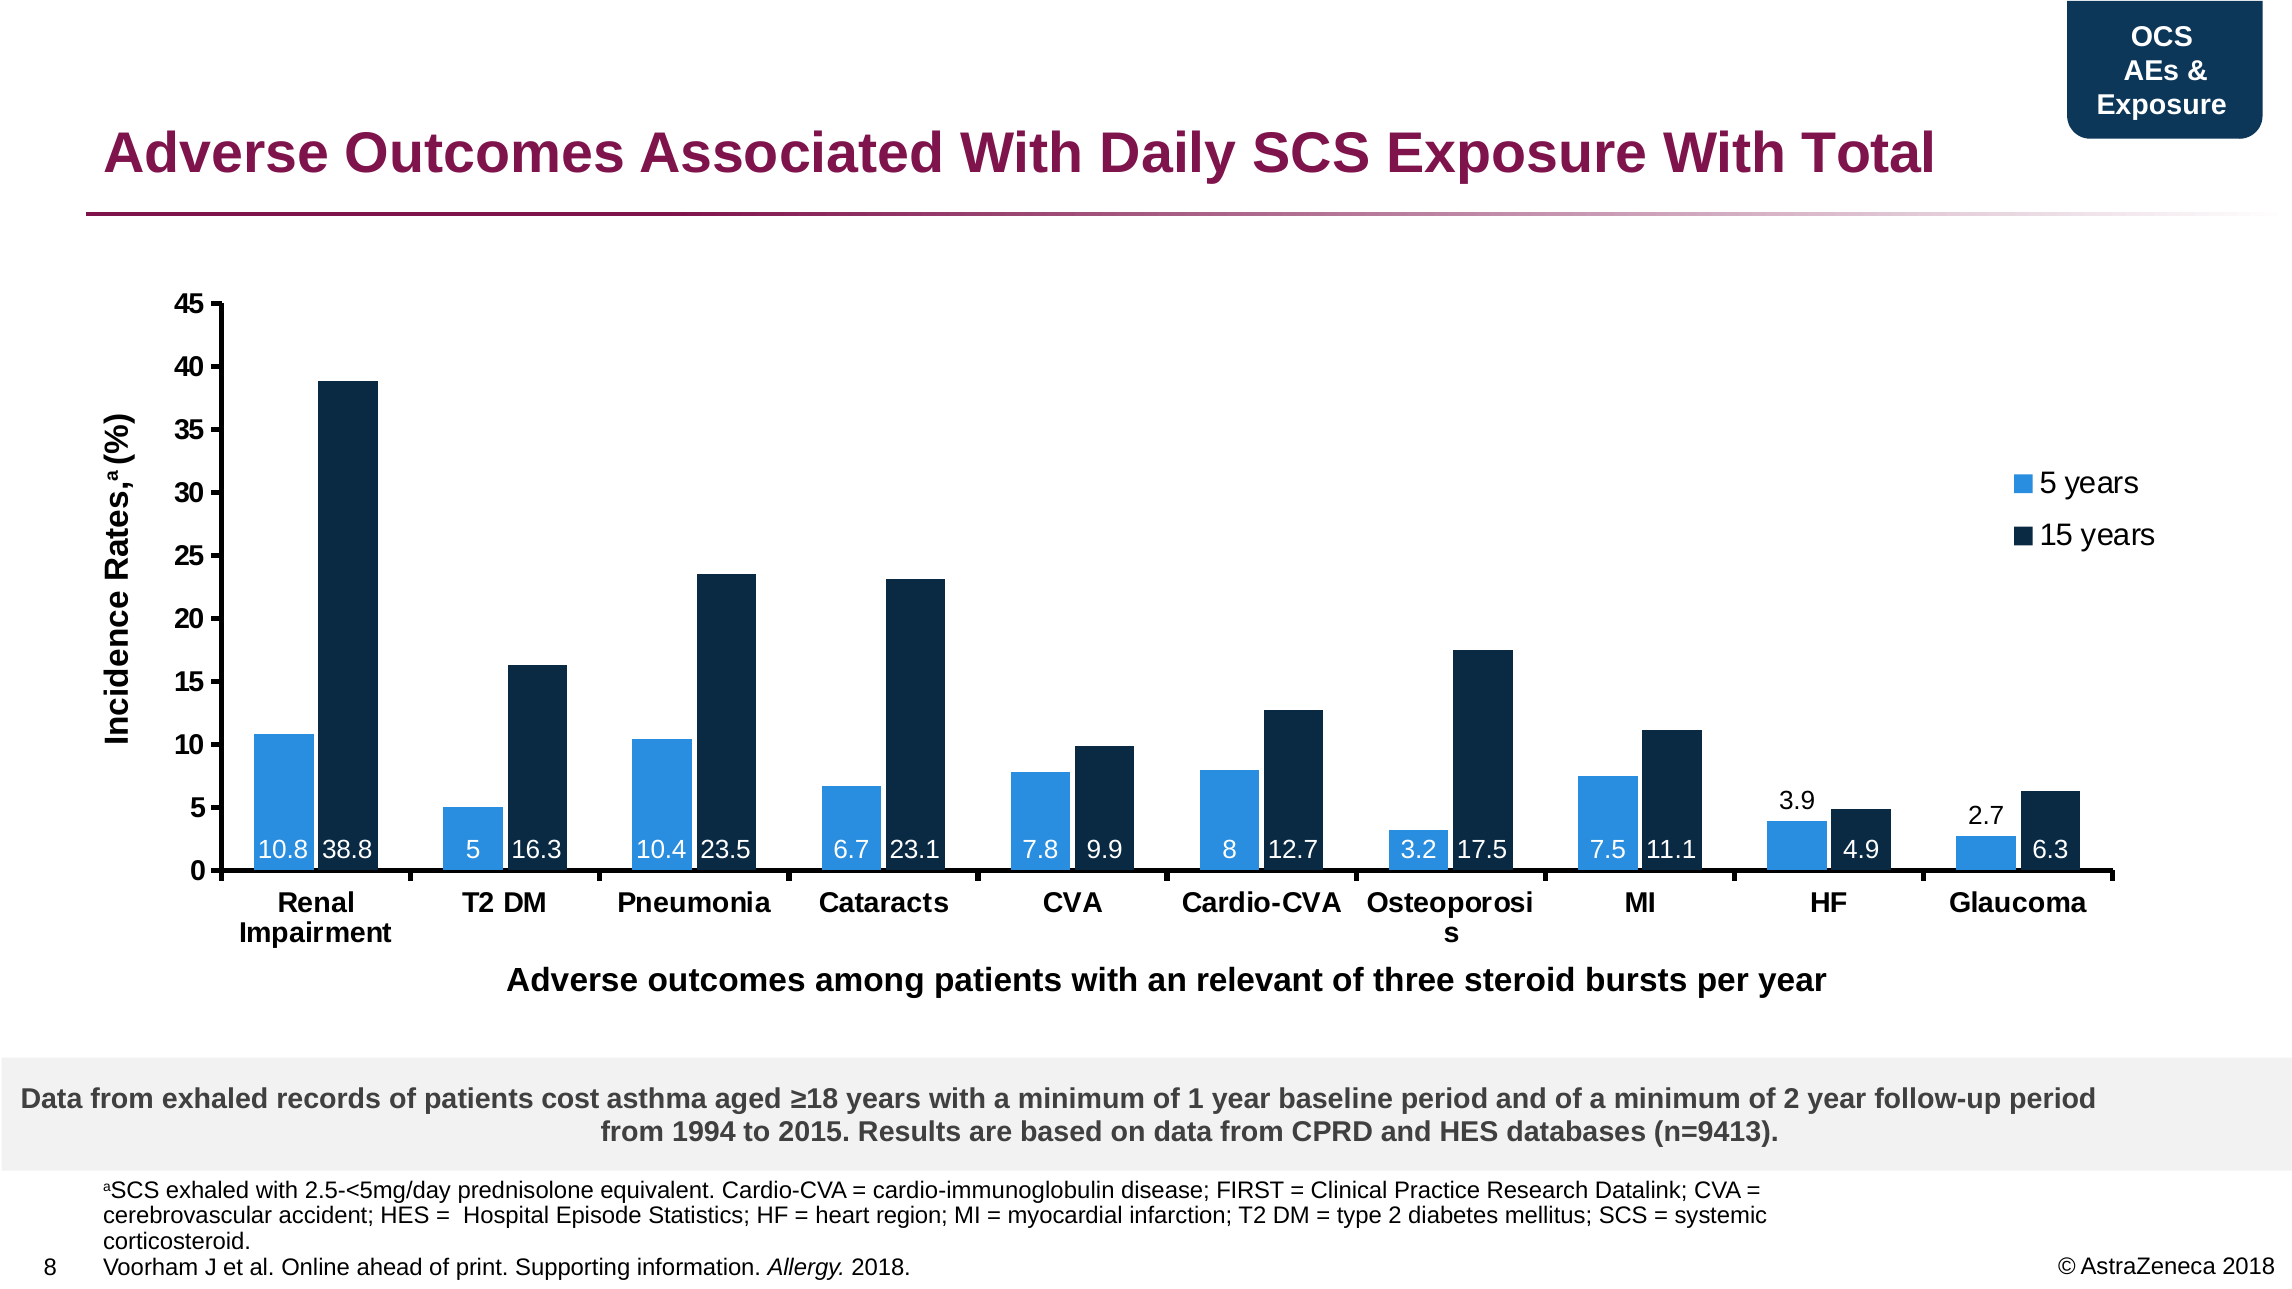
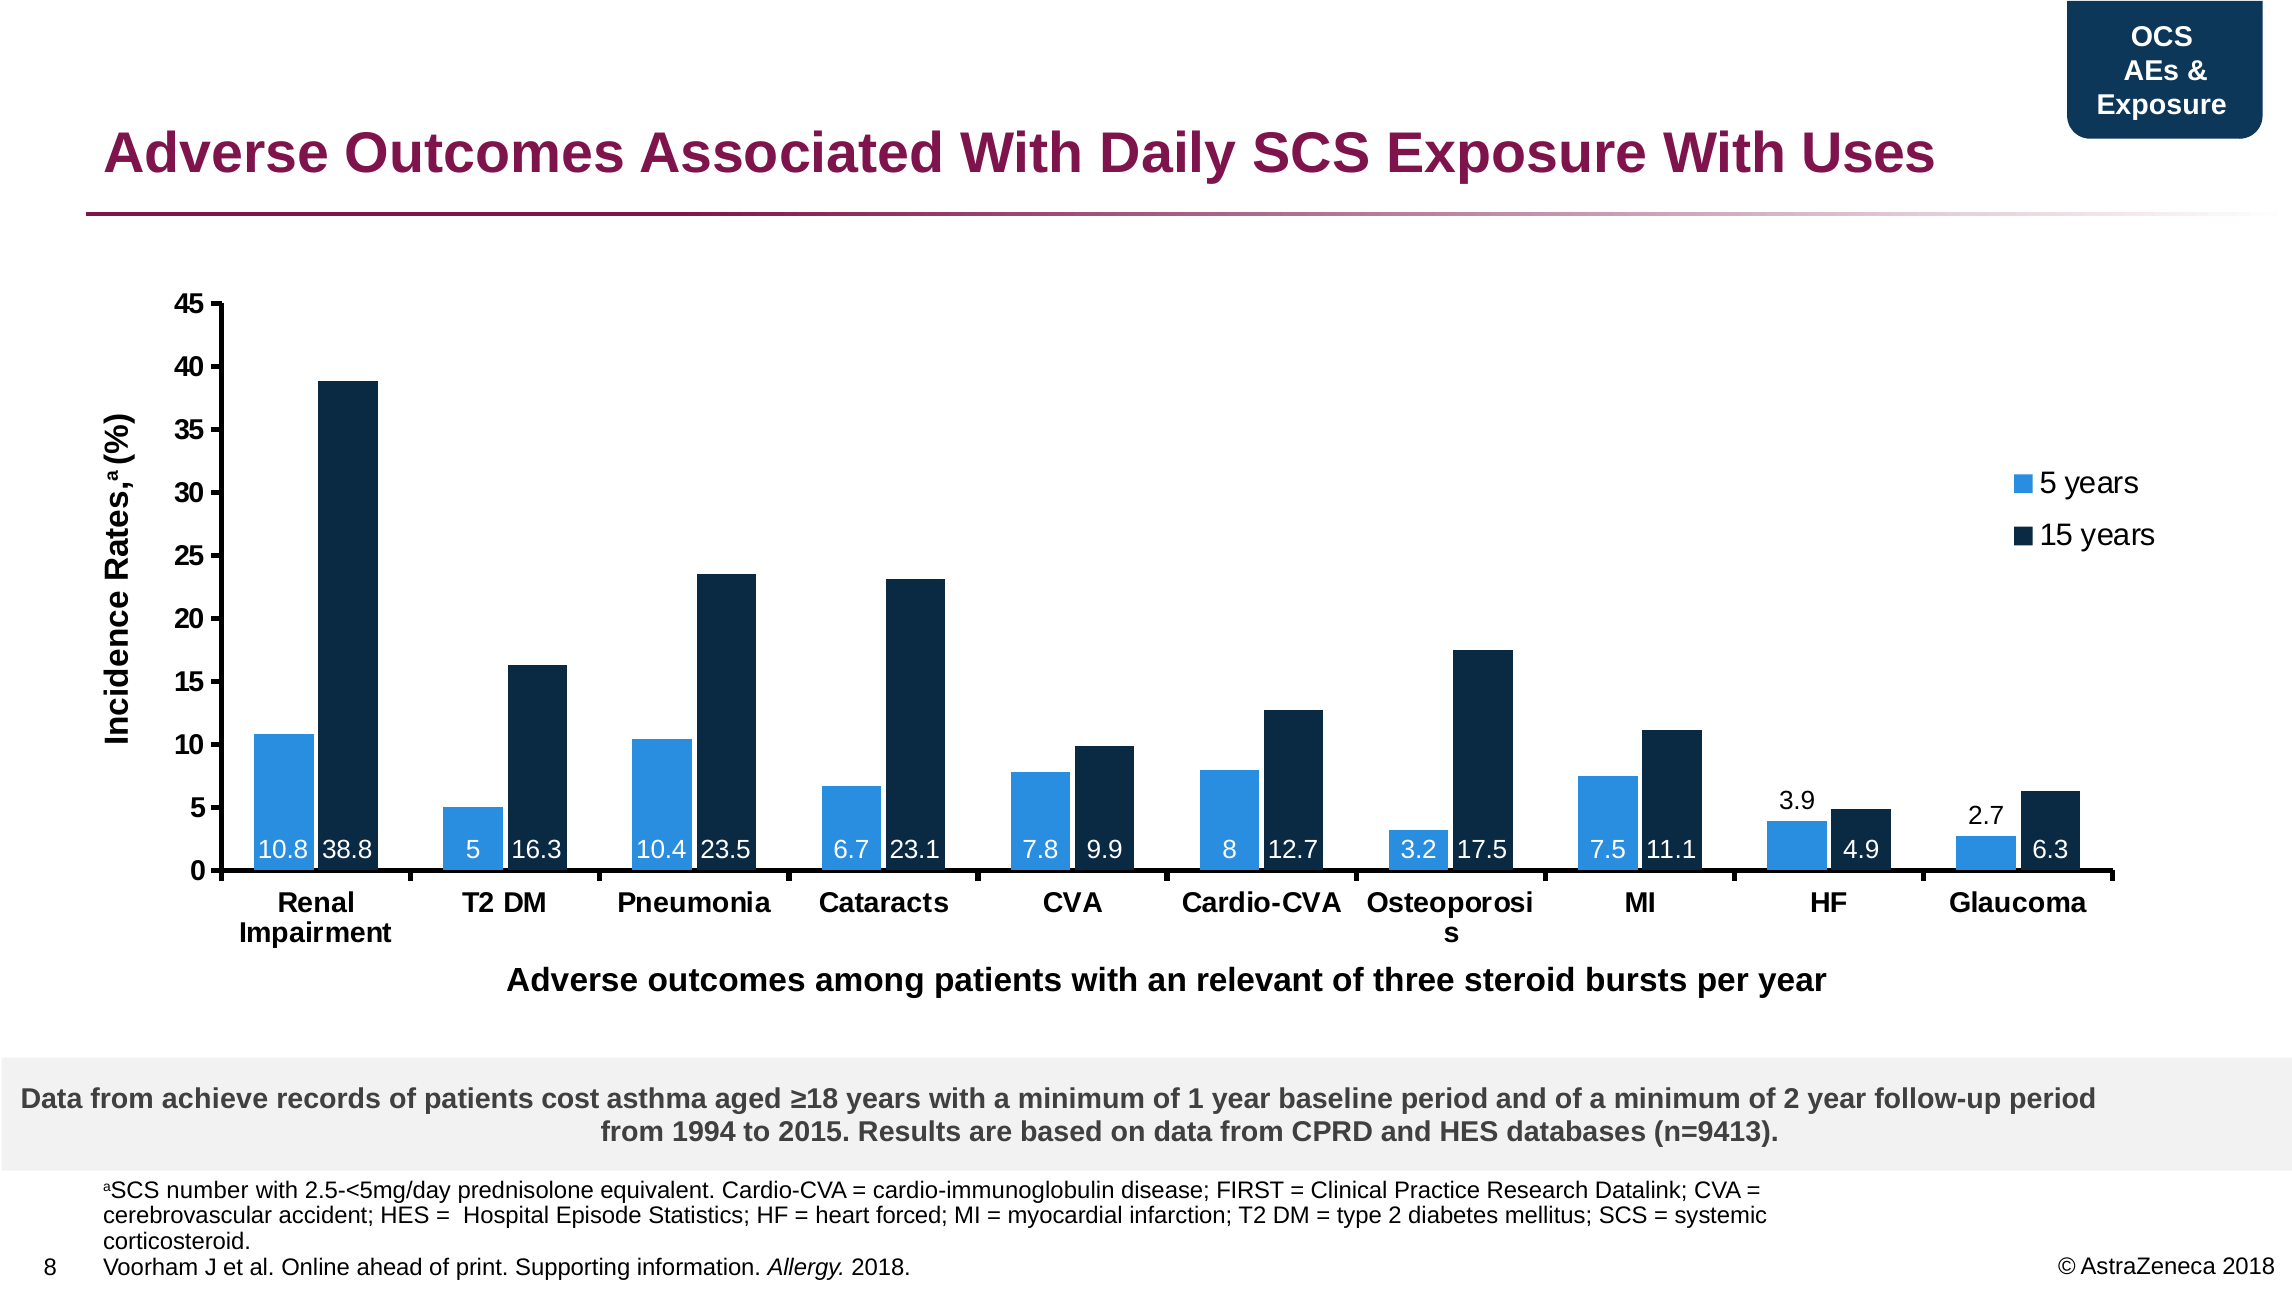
Total: Total -> Uses
from exhaled: exhaled -> achieve
aSCS exhaled: exhaled -> number
region: region -> forced
